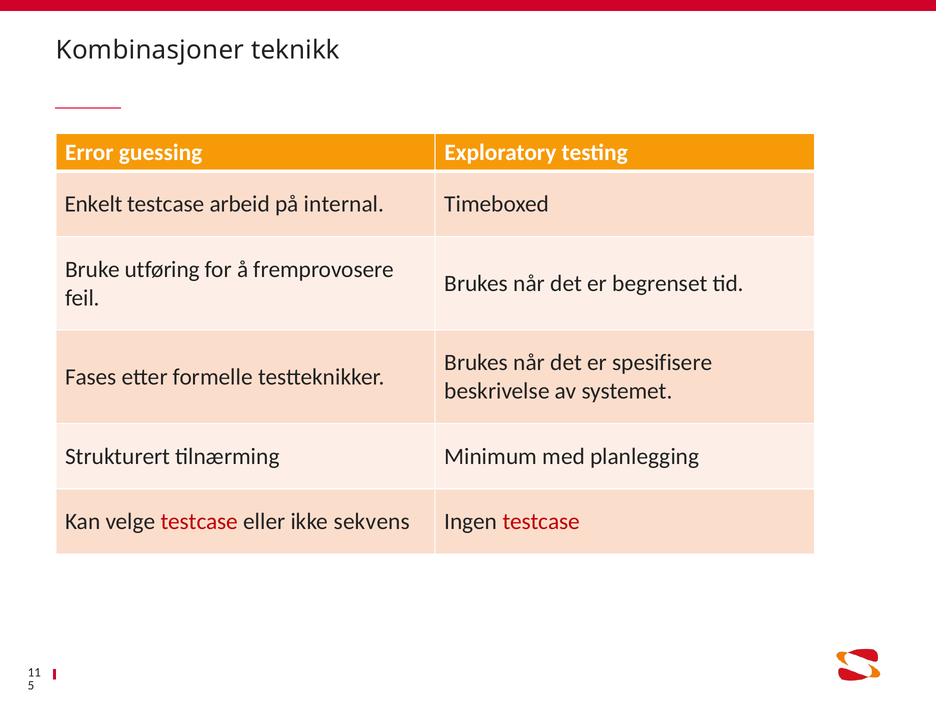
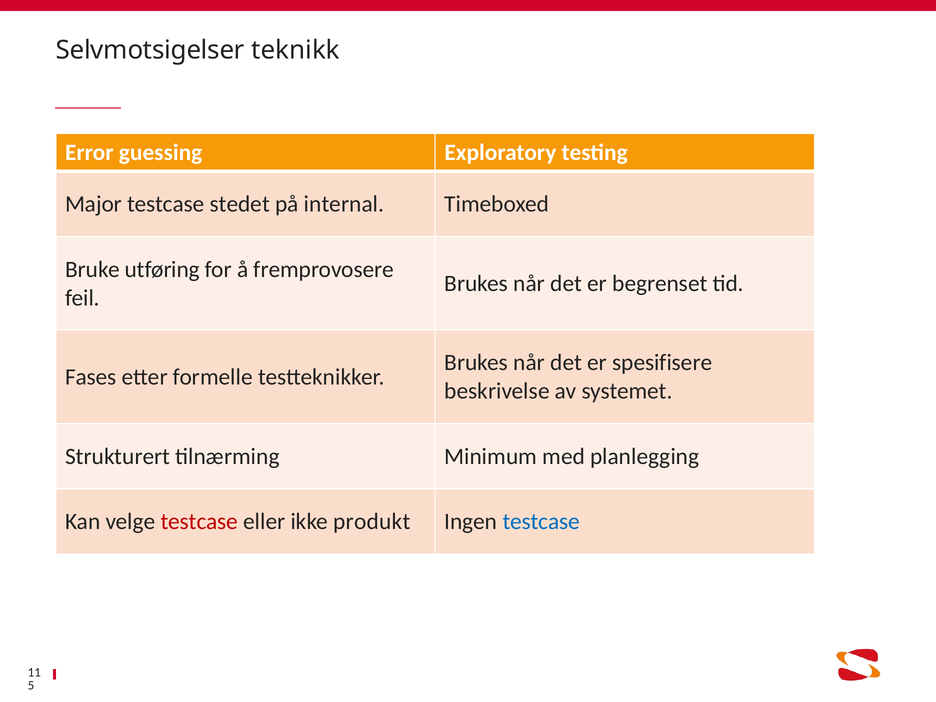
Kombinasjoner: Kombinasjoner -> Selvmotsigelser
Enkelt: Enkelt -> Major
arbeid: arbeid -> stedet
sekvens: sekvens -> produkt
testcase at (541, 522) colour: red -> blue
